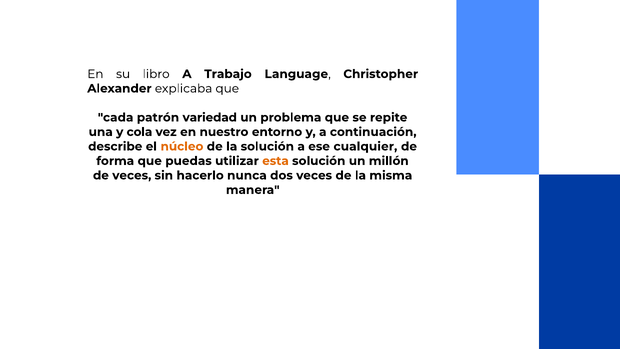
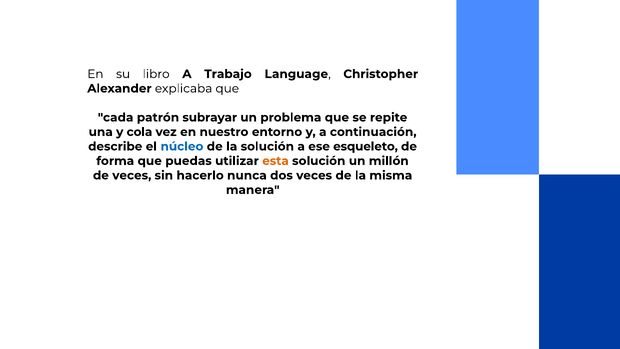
variedad: variedad -> subrayar
núcleo colour: orange -> blue
cualquier: cualquier -> esqueleto
